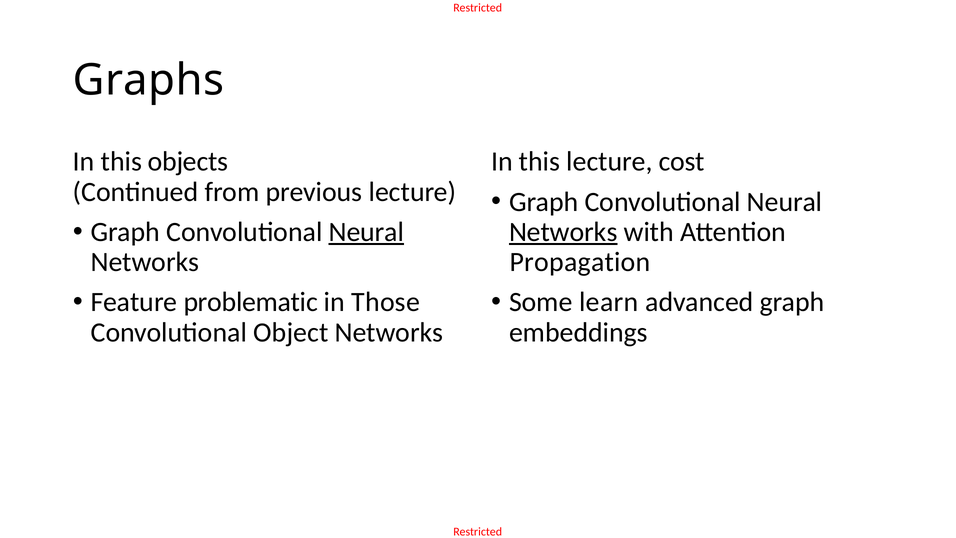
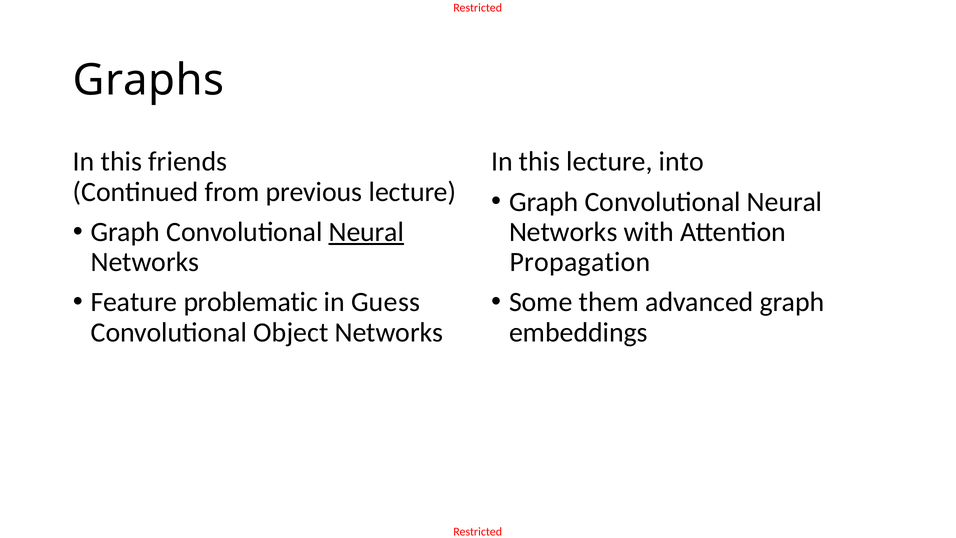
objects: objects -> friends
cost: cost -> into
Networks at (563, 232) underline: present -> none
Those: Those -> Guess
learn: learn -> them
